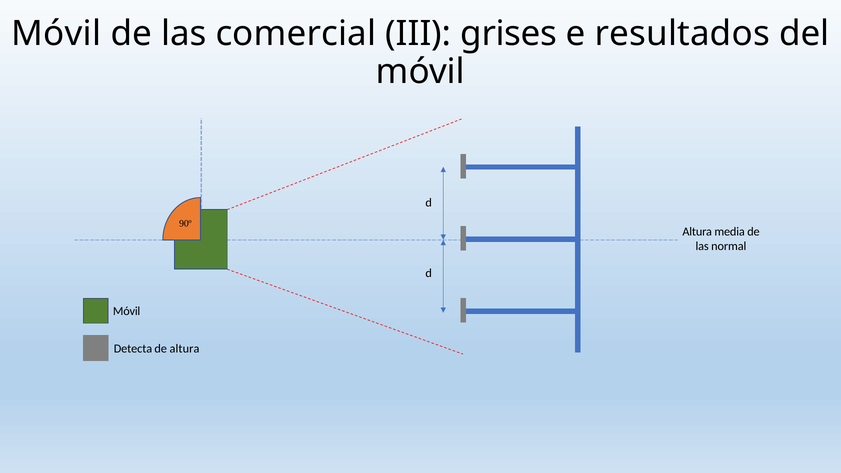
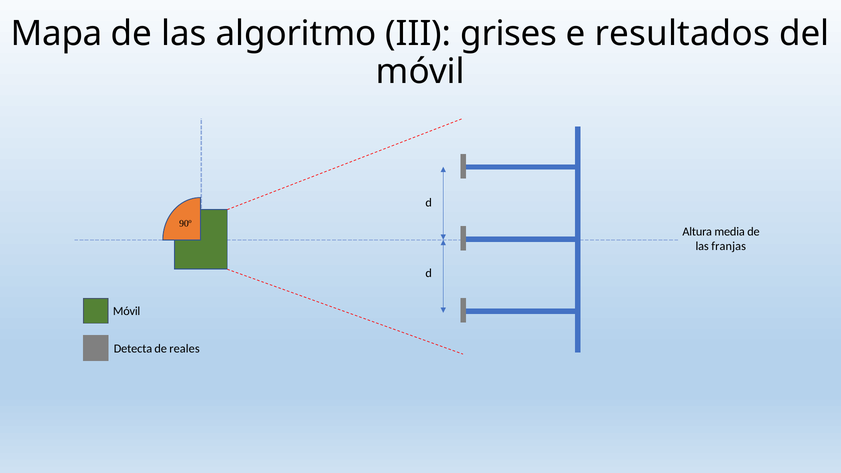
Móvil at (56, 34): Móvil -> Mapa
comercial: comercial -> algoritmo
normal: normal -> franjas
de altura: altura -> reales
